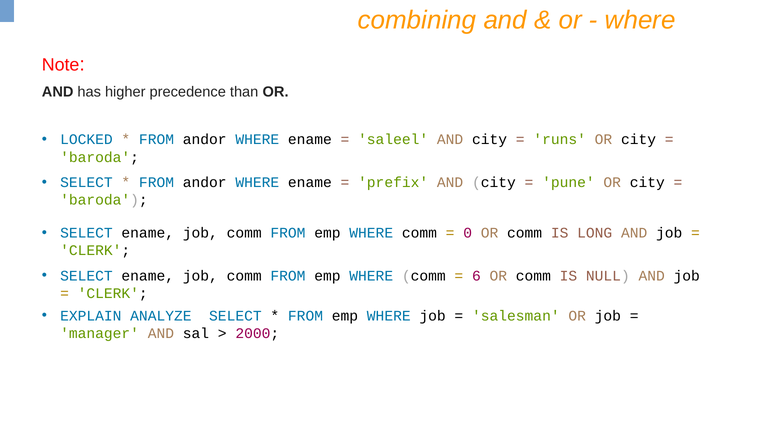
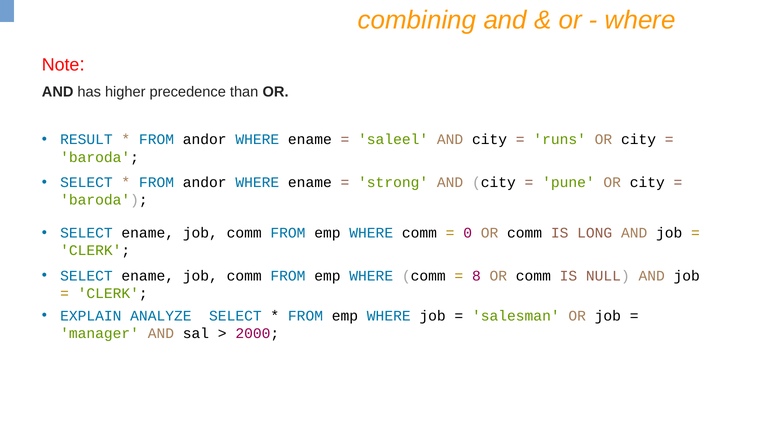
LOCKED: LOCKED -> RESULT
prefix: prefix -> strong
6: 6 -> 8
